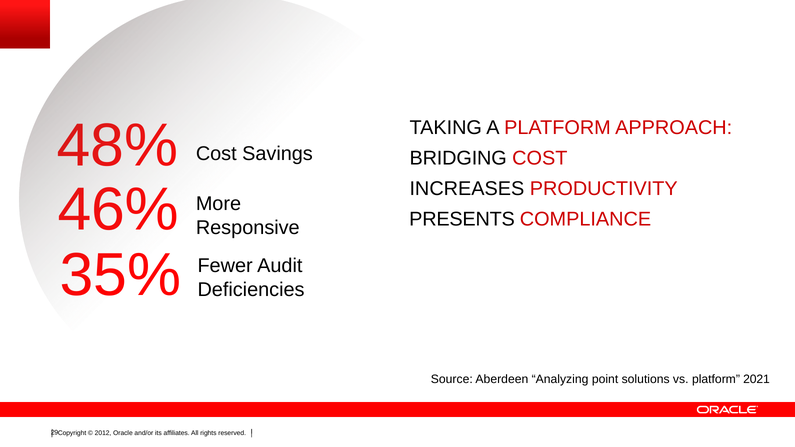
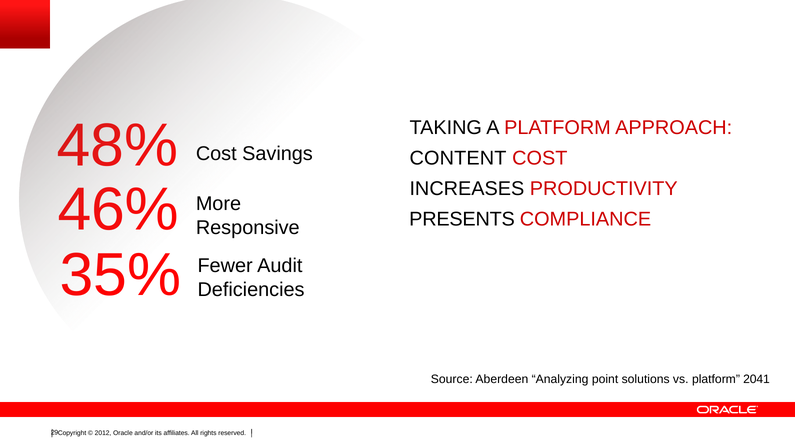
BRIDGING: BRIDGING -> CONTENT
2021: 2021 -> 2041
